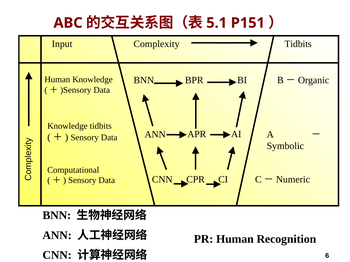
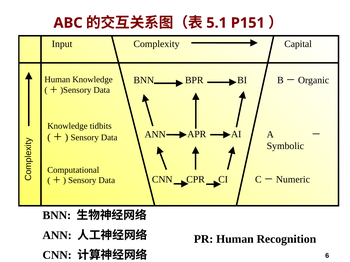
Tidbits at (298, 44): Tidbits -> Capital
